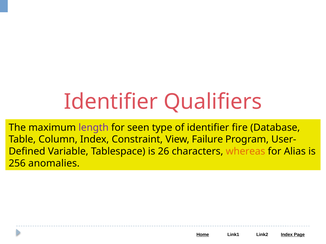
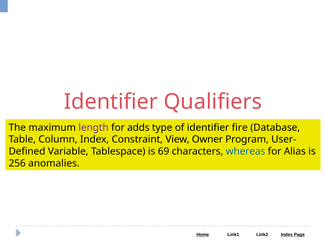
seen: seen -> adds
Failure: Failure -> Owner
26: 26 -> 69
whereas colour: orange -> blue
